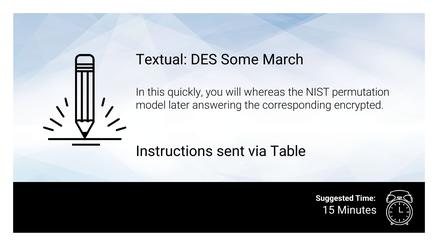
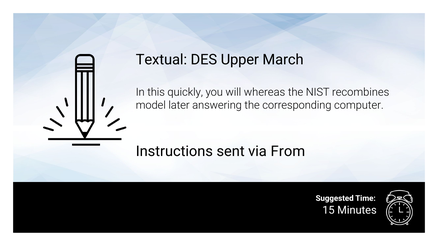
Some: Some -> Upper
permutation: permutation -> recombines
encrypted: encrypted -> computer
Table: Table -> From
